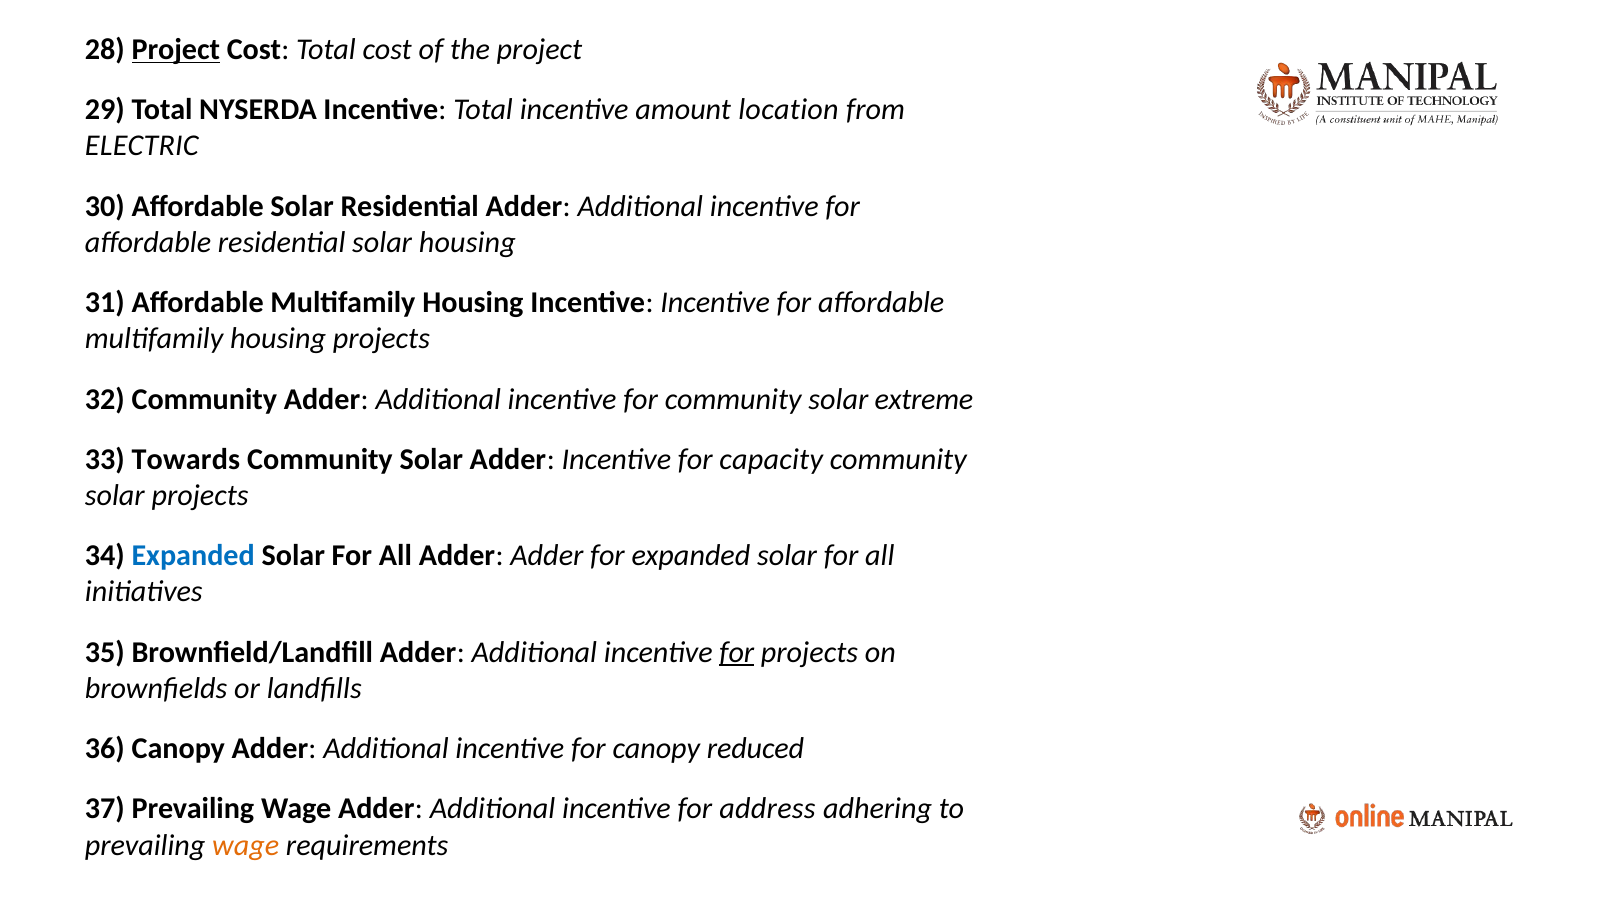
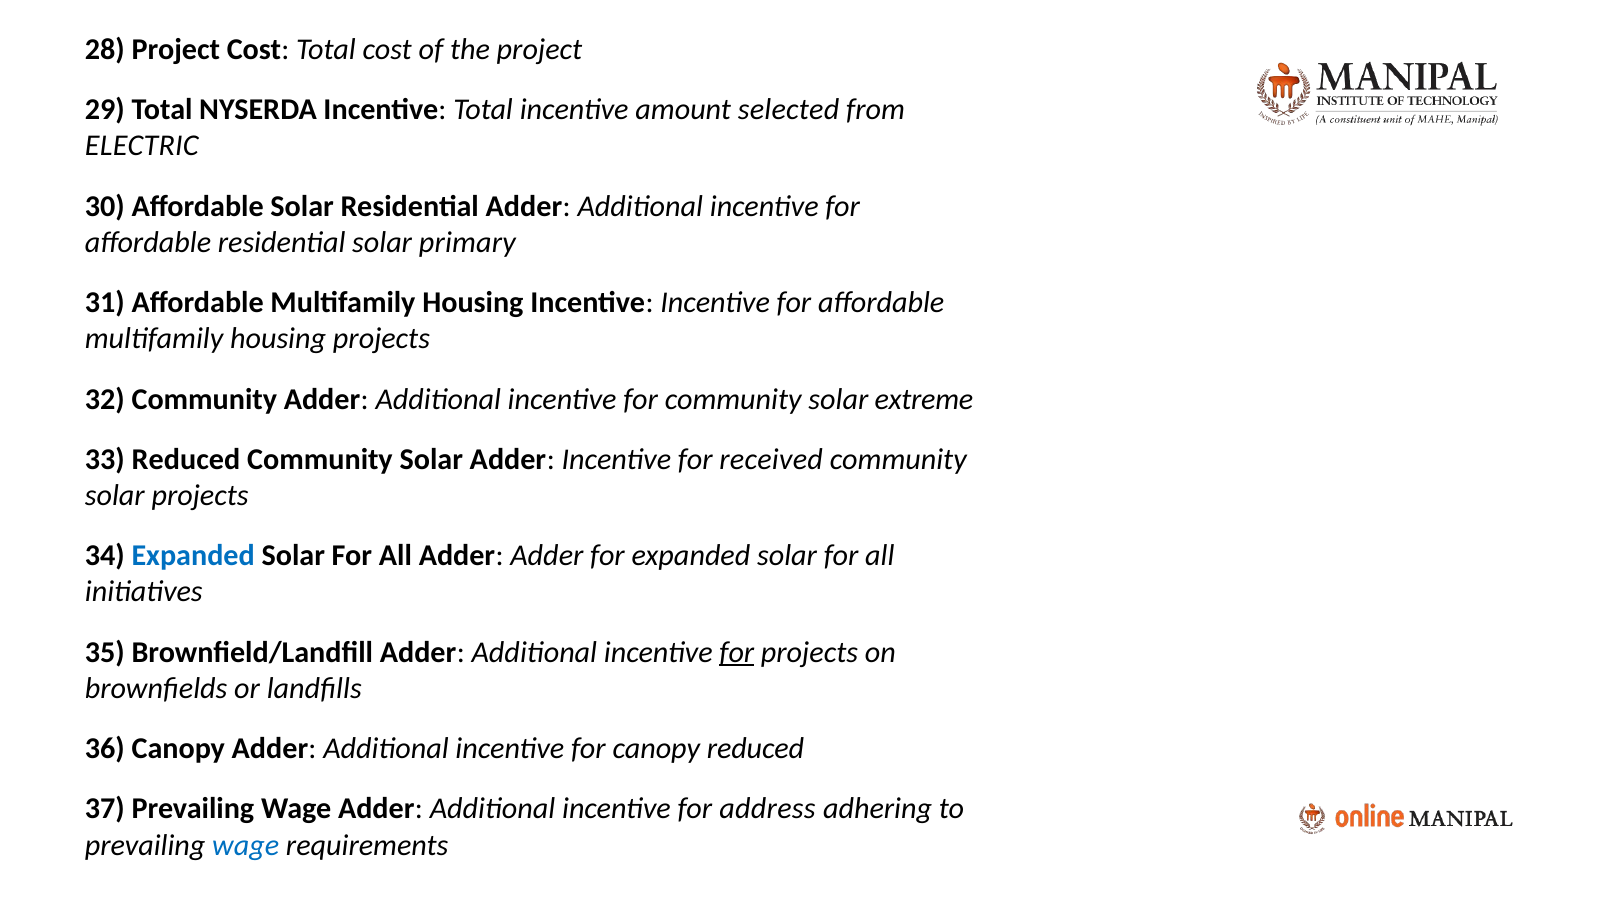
Project at (176, 50) underline: present -> none
location: location -> selected
solar housing: housing -> primary
33 Towards: Towards -> Reduced
capacity: capacity -> received
wage at (246, 846) colour: orange -> blue
